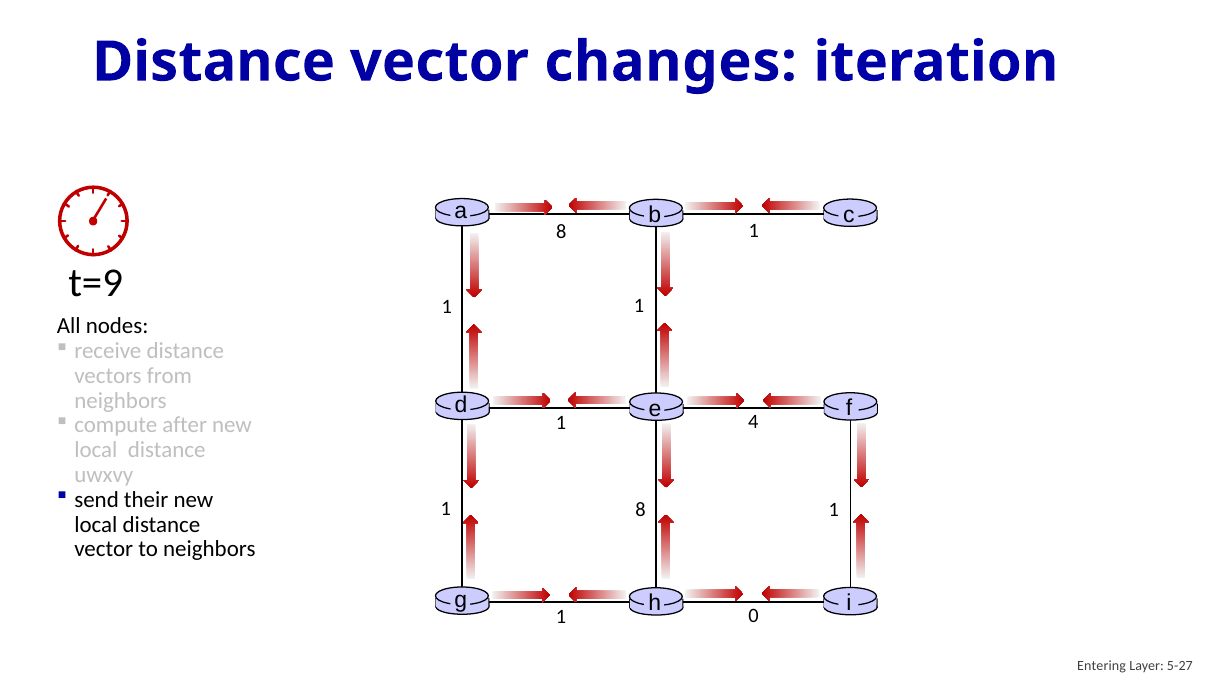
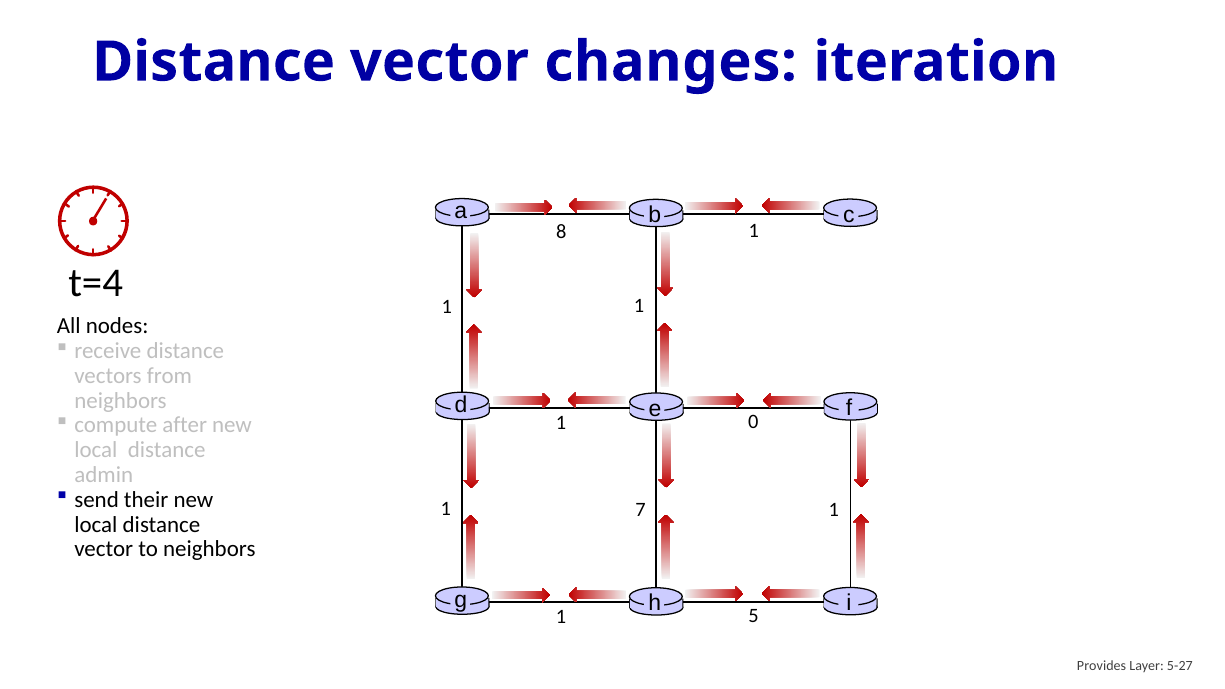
t=9: t=9 -> t=4
4: 4 -> 0
uwxvy: uwxvy -> admin
1 8: 8 -> 7
0: 0 -> 5
Entering: Entering -> Provides
